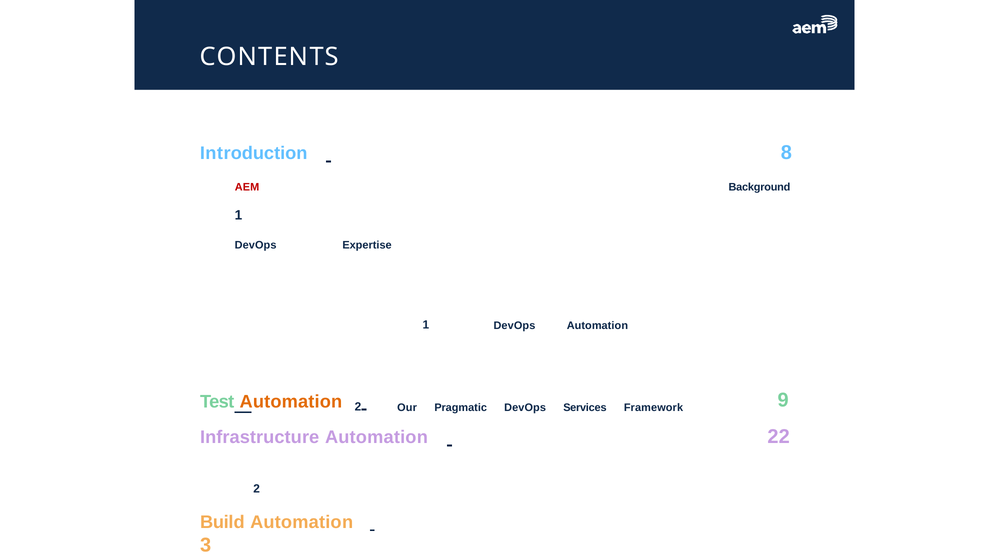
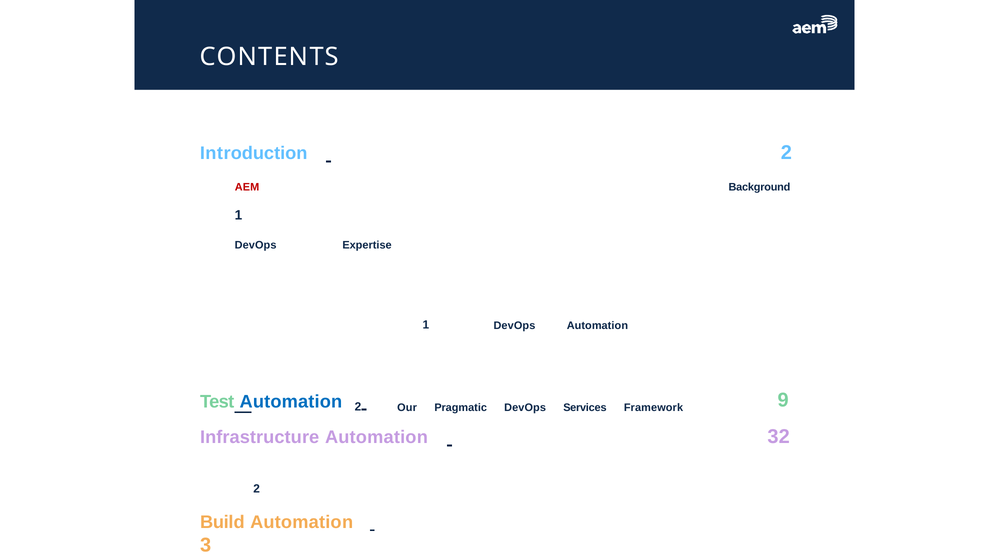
Introduction 8: 8 -> 2
Automation at (291, 402) colour: orange -> blue
22: 22 -> 32
